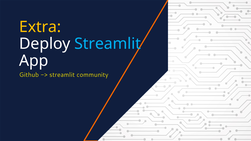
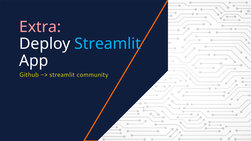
Extra colour: yellow -> pink
